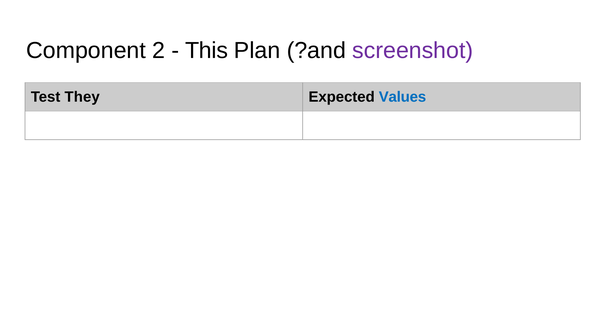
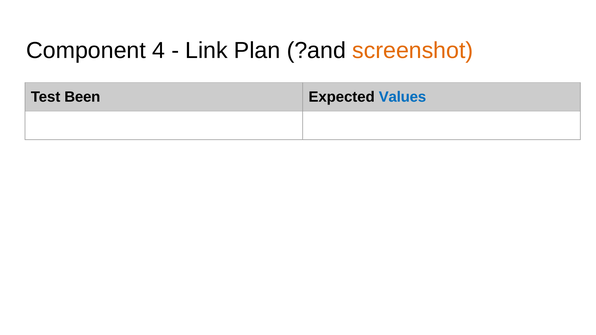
2: 2 -> 4
This: This -> Link
screenshot colour: purple -> orange
They: They -> Been
